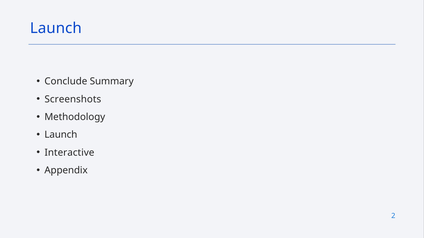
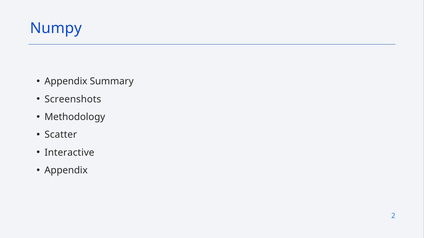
Launch at (56, 28): Launch -> Numpy
Conclude at (66, 82): Conclude -> Appendix
Launch at (61, 135): Launch -> Scatter
